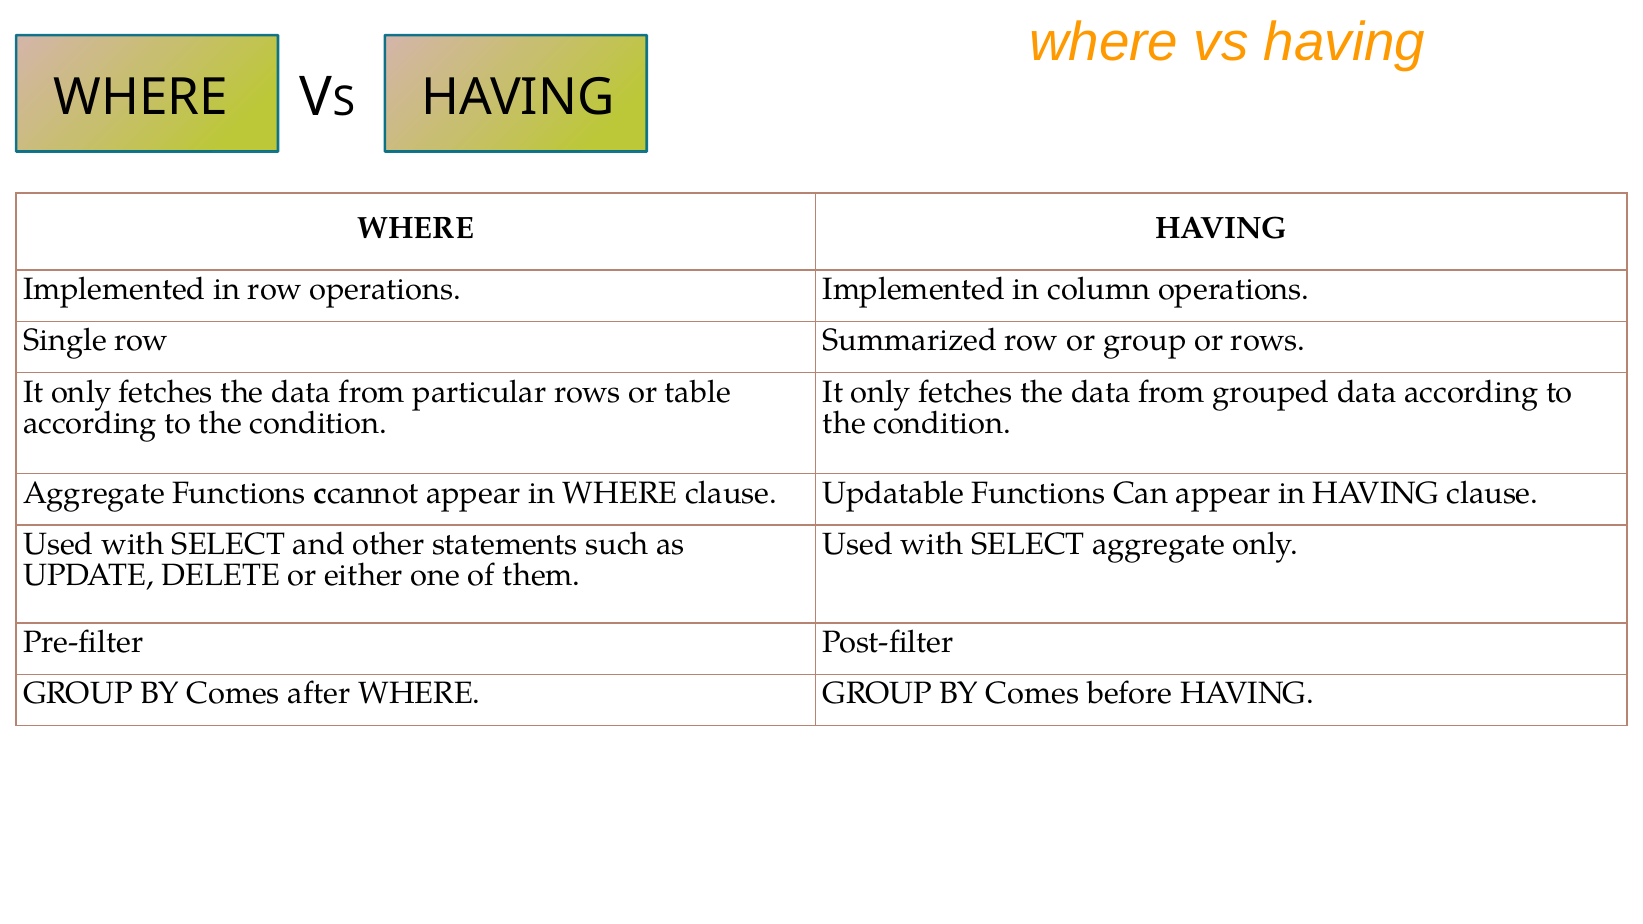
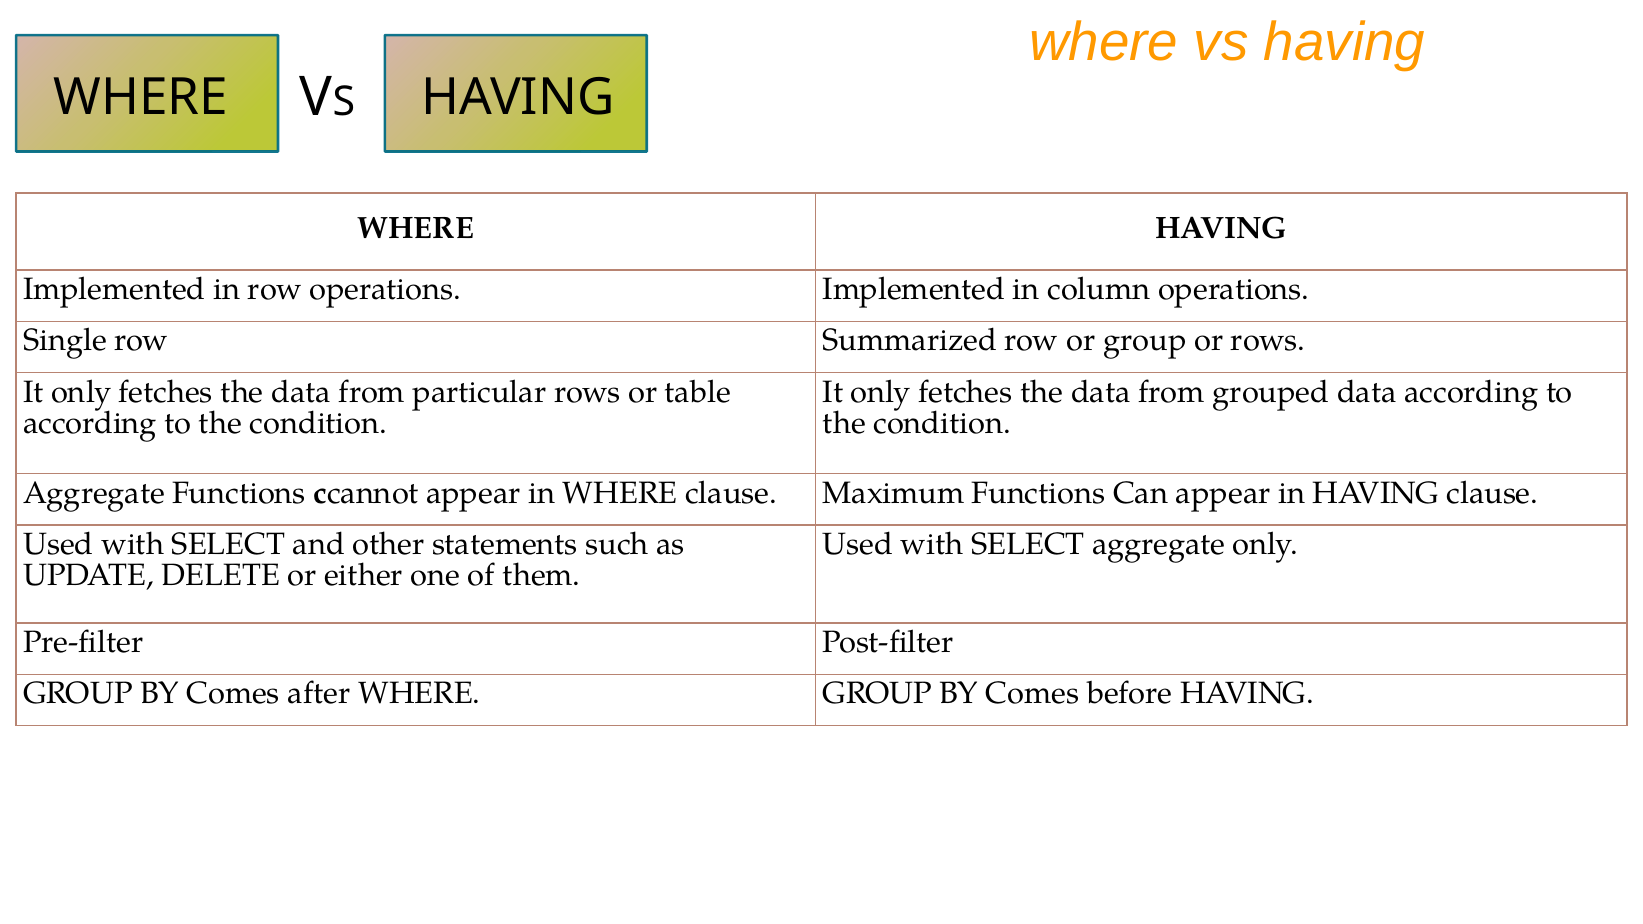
Updatable: Updatable -> Maximum
